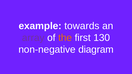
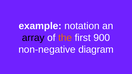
towards: towards -> notation
array colour: purple -> black
130: 130 -> 900
